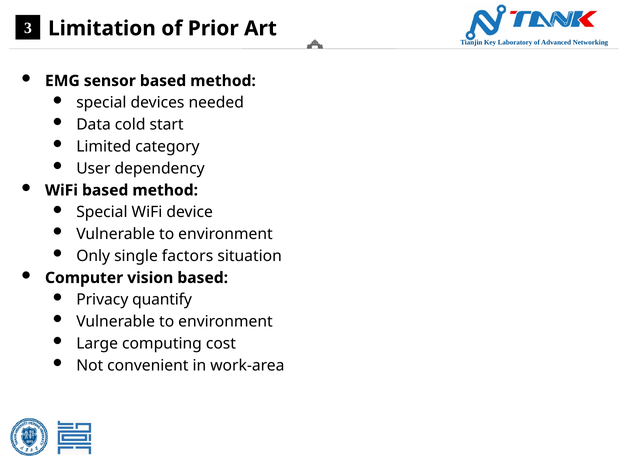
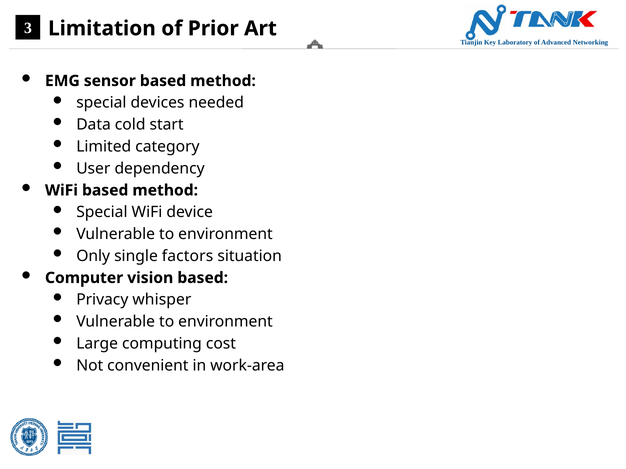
quantify: quantify -> whisper
